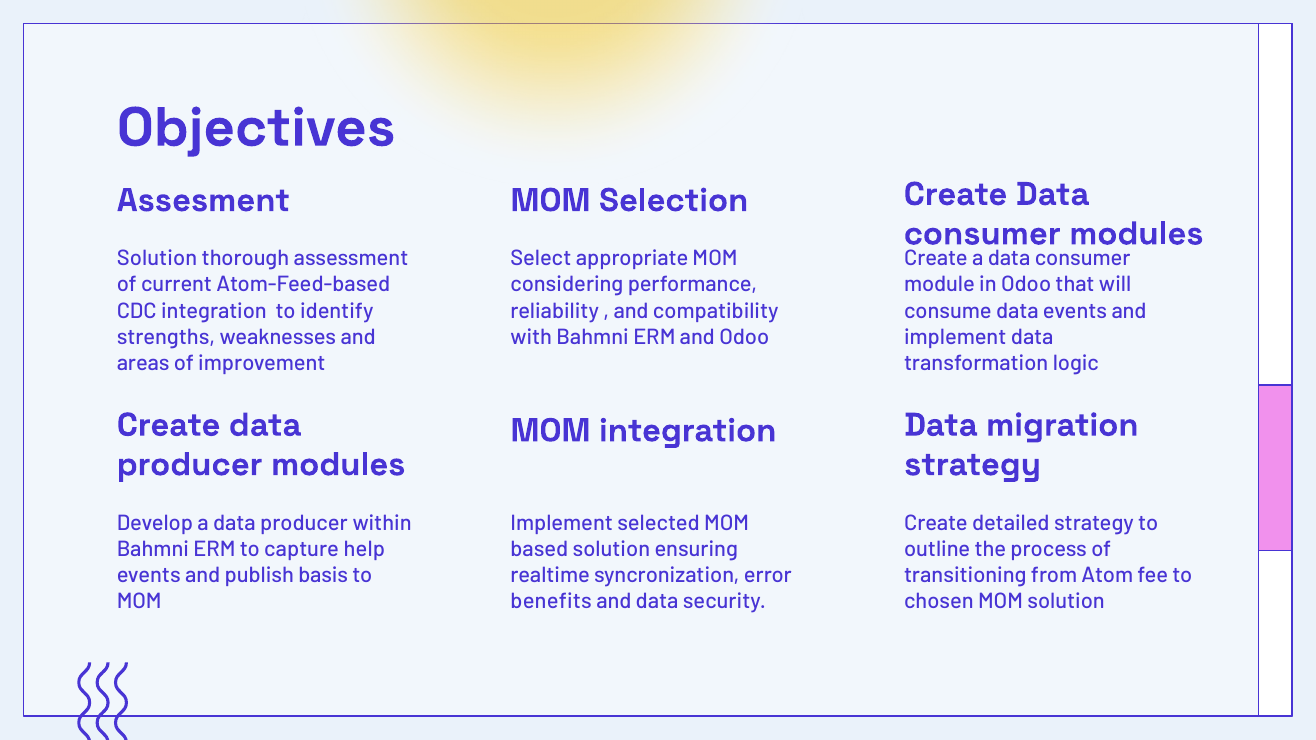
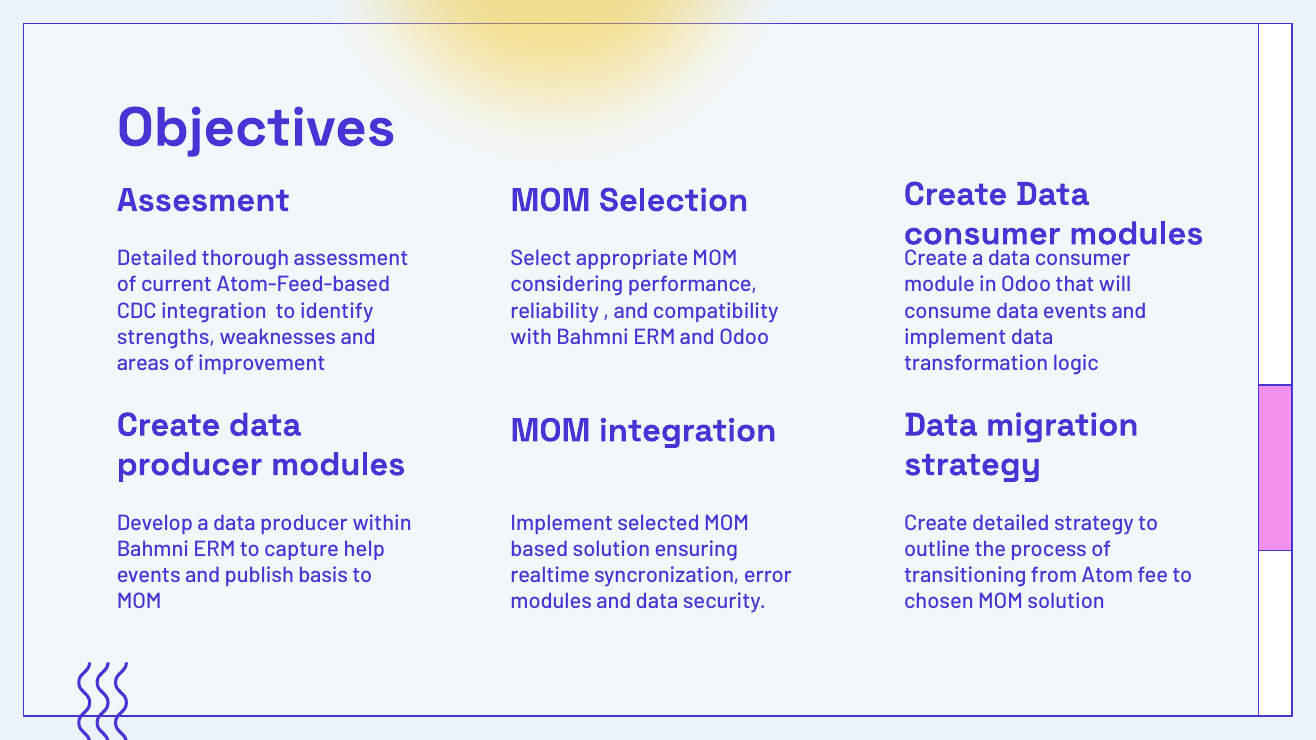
Solution at (157, 258): Solution -> Detailed
benefits at (551, 602): benefits -> modules
